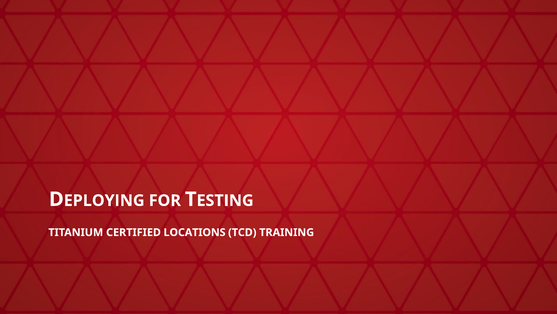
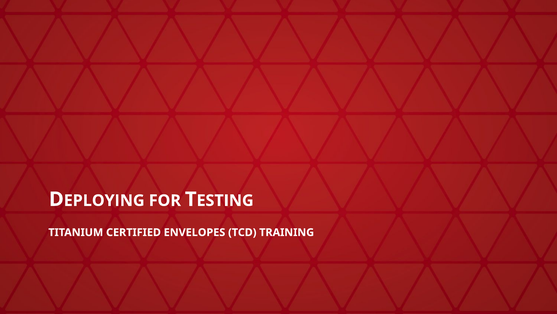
LOCATIONS: LOCATIONS -> ENVELOPES
